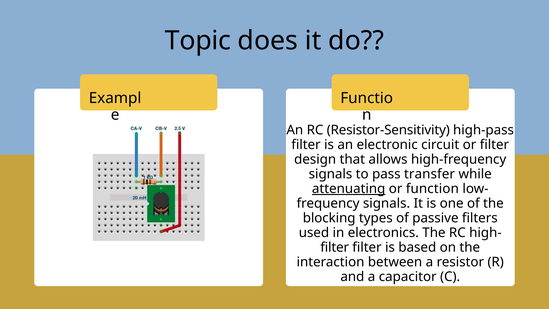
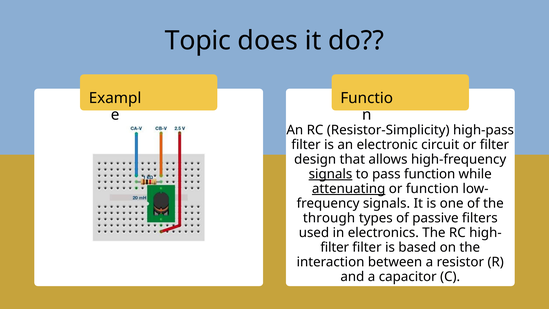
Resistor-Sensitivity: Resistor-Sensitivity -> Resistor-Simplicity
signals at (330, 174) underline: none -> present
pass transfer: transfer -> function
blocking: blocking -> through
